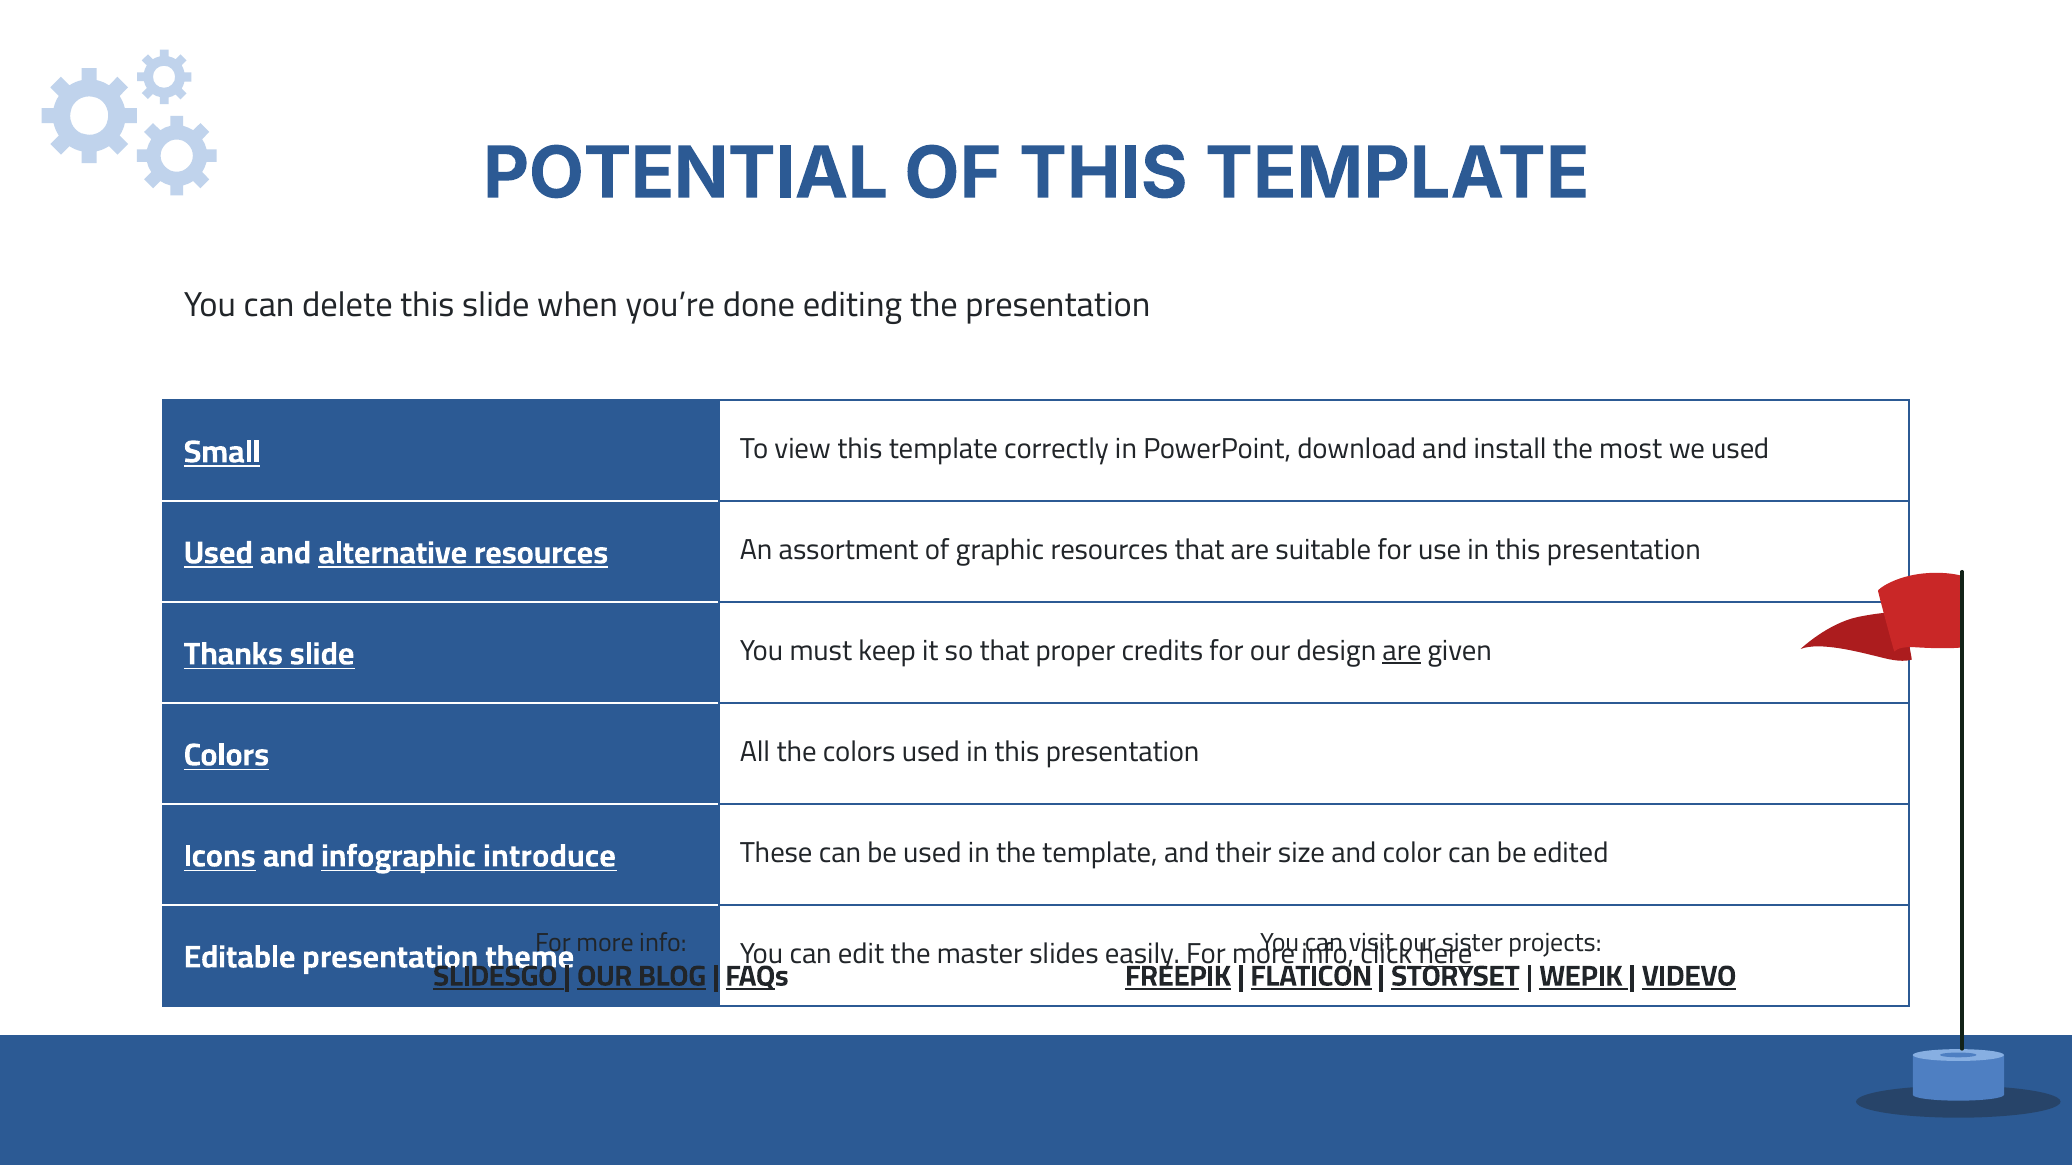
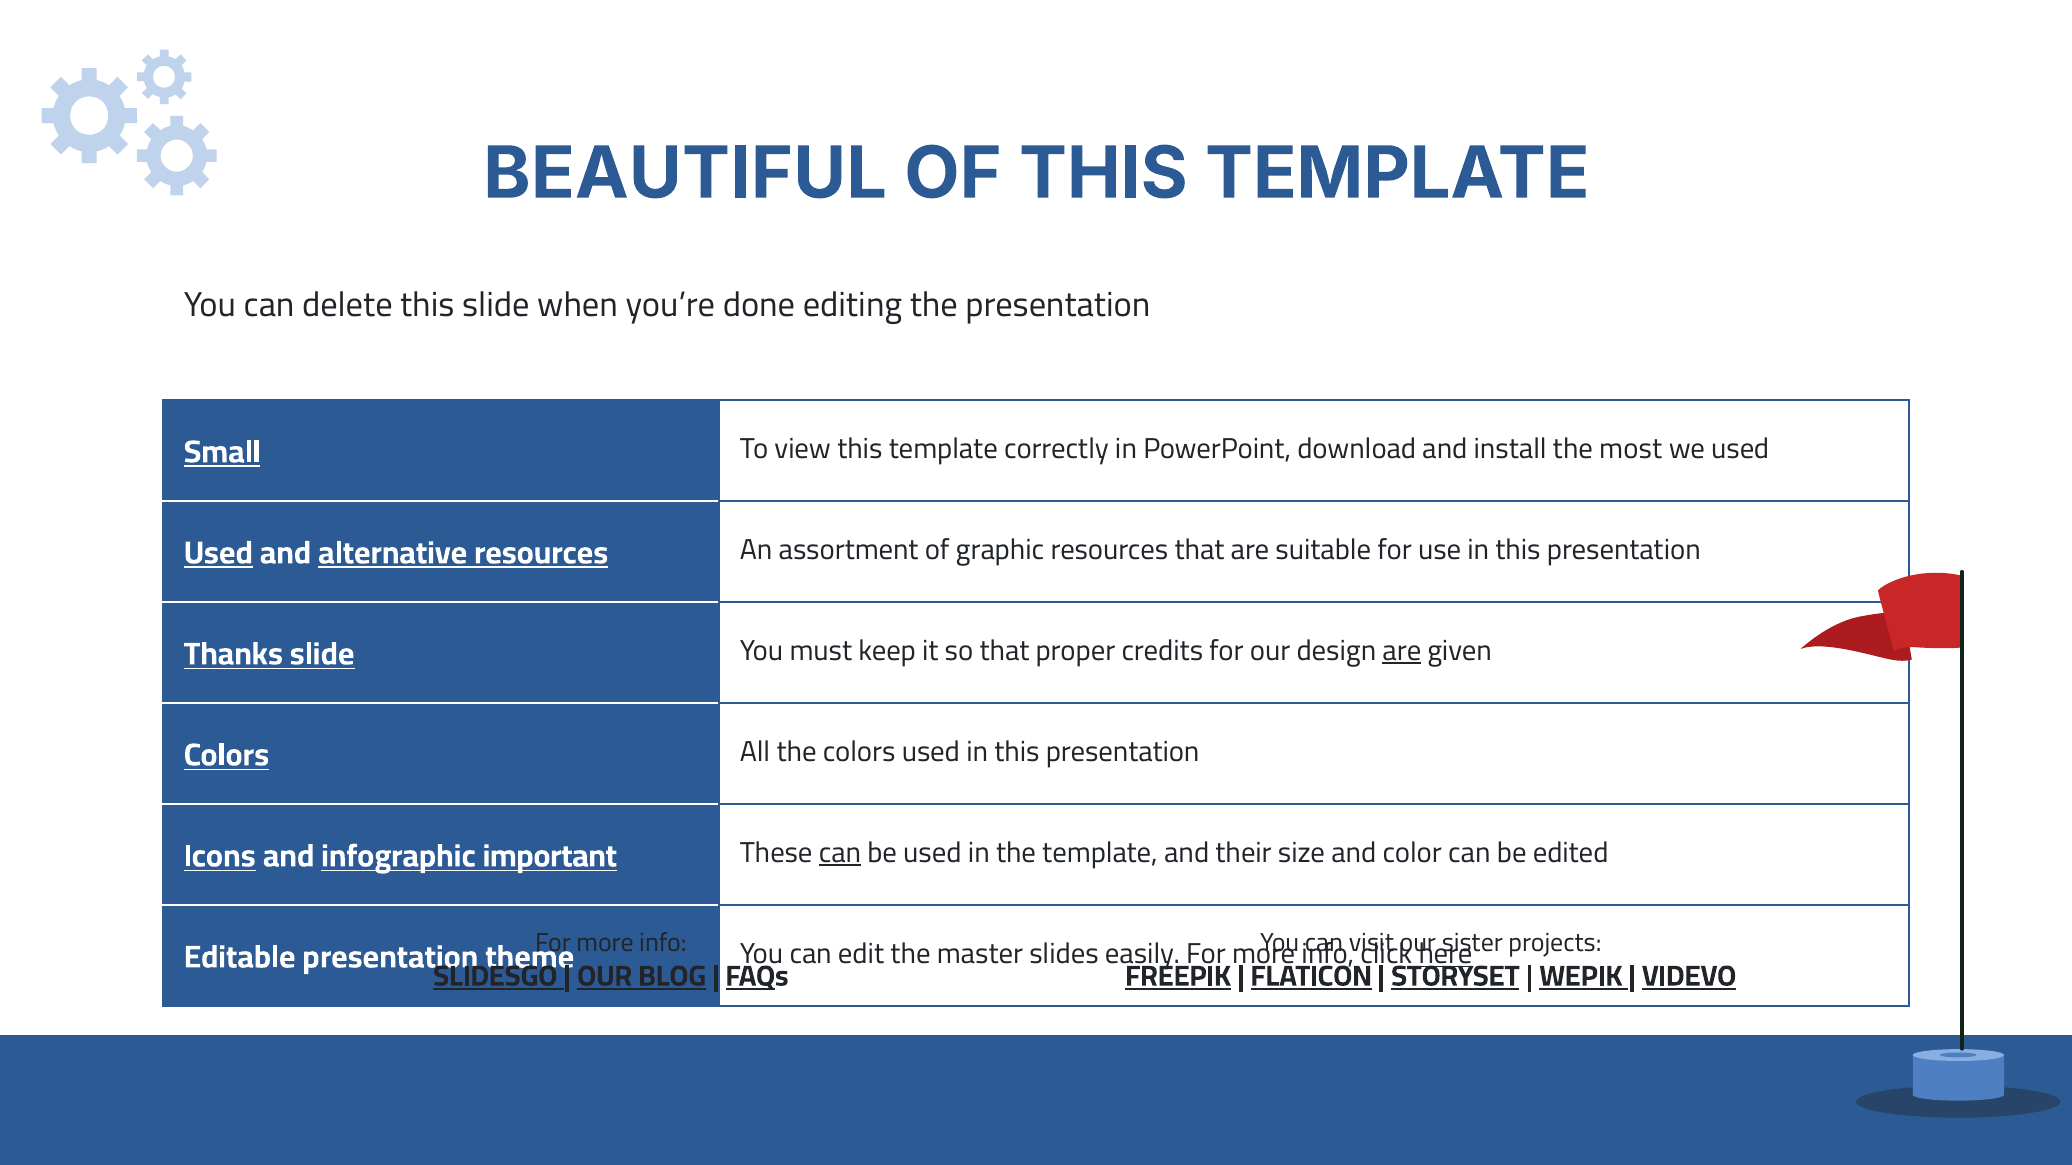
POTENTIAL: POTENTIAL -> BEAUTIFUL
introduce: introduce -> important
can at (840, 853) underline: none -> present
